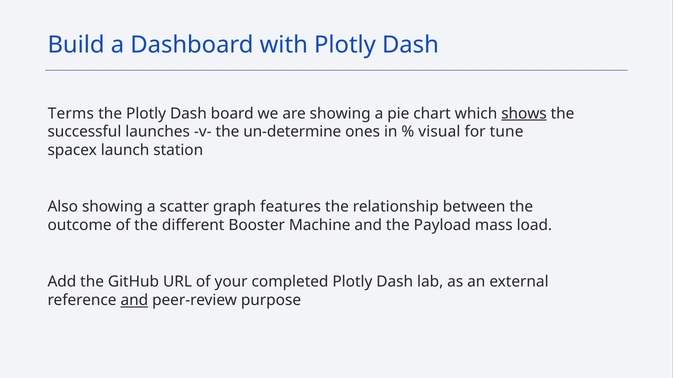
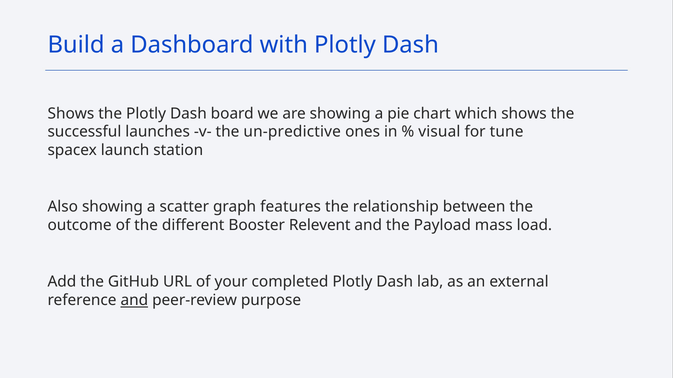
Terms at (71, 114): Terms -> Shows
shows at (524, 114) underline: present -> none
un-determine: un-determine -> un-predictive
Machine: Machine -> Relevent
